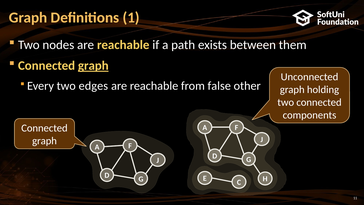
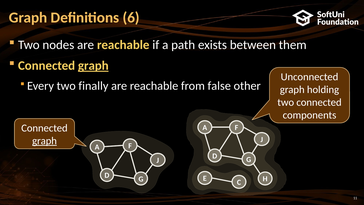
1: 1 -> 6
edges: edges -> finally
graph at (45, 141) underline: none -> present
